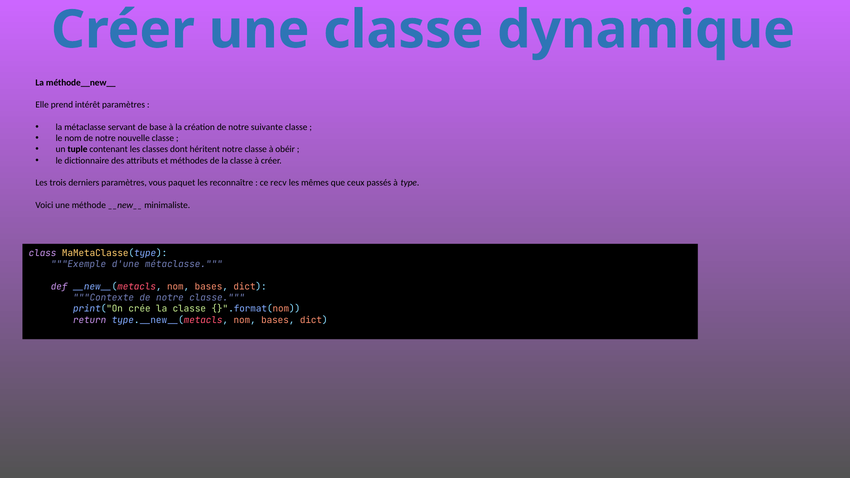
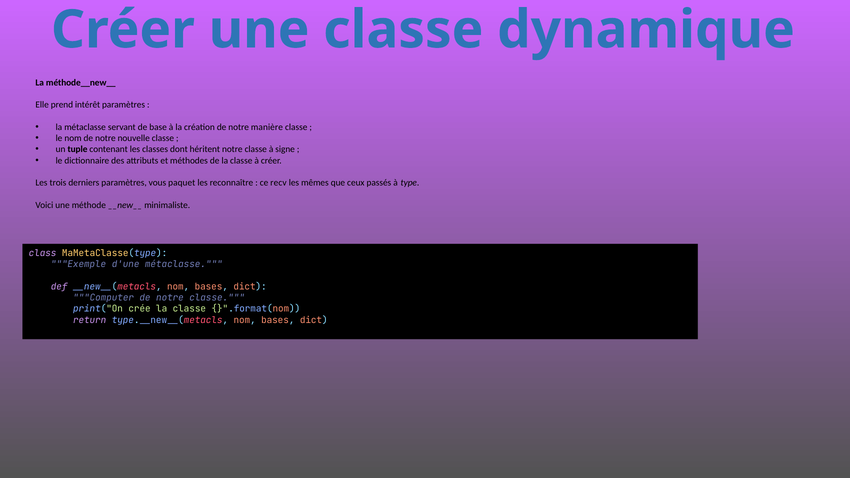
suivante: suivante -> manière
obéir: obéir -> signe
Contexte: Contexte -> Computer
